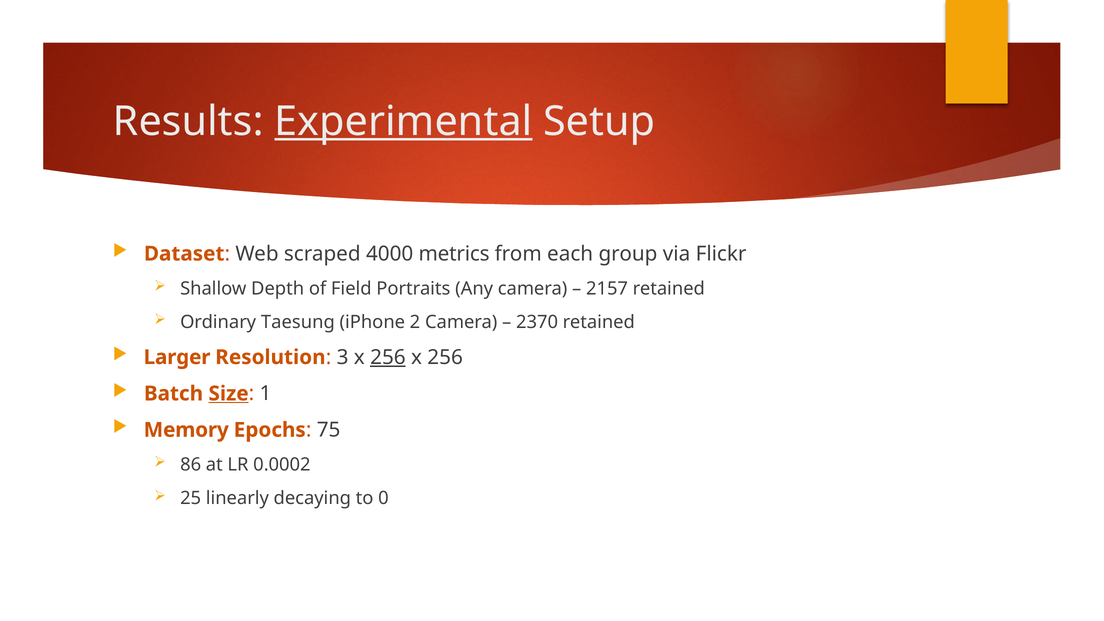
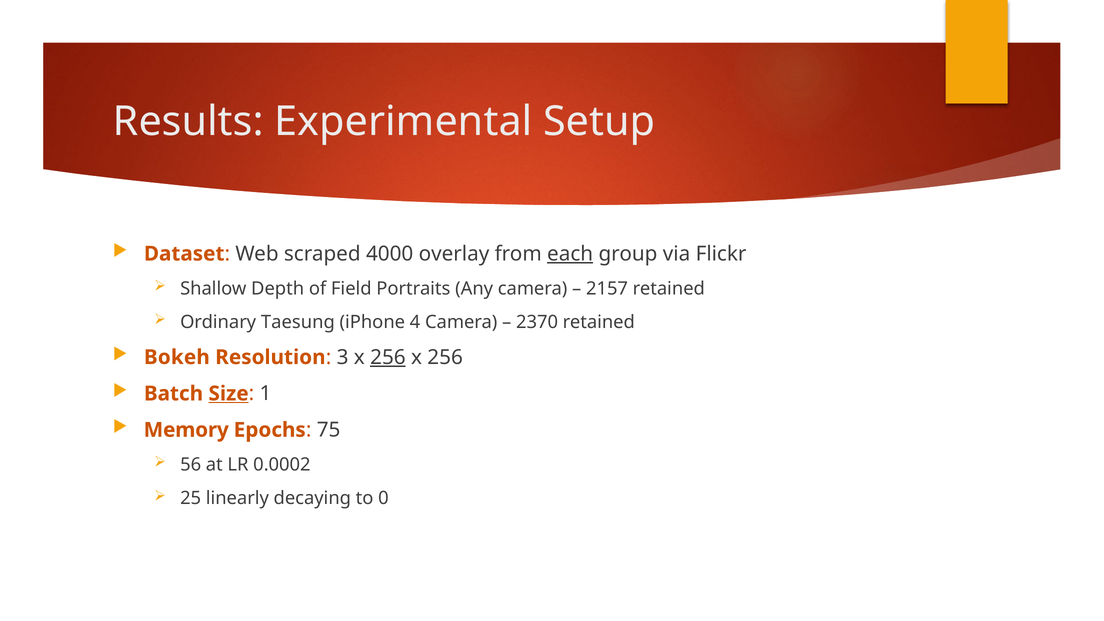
Experimental underline: present -> none
metrics: metrics -> overlay
each underline: none -> present
2: 2 -> 4
Larger: Larger -> Bokeh
86: 86 -> 56
